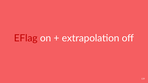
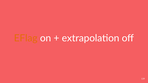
EFlag colour: red -> orange
